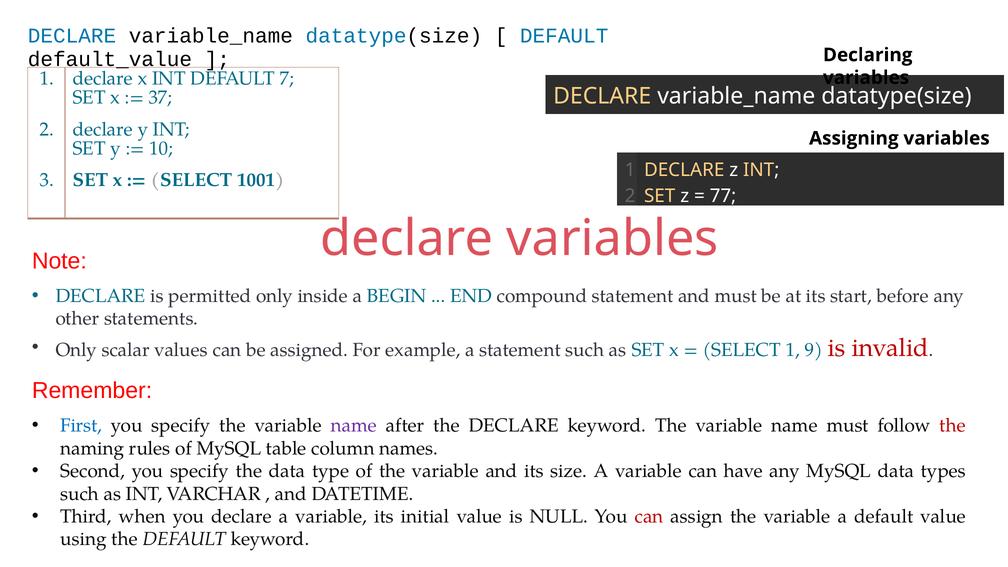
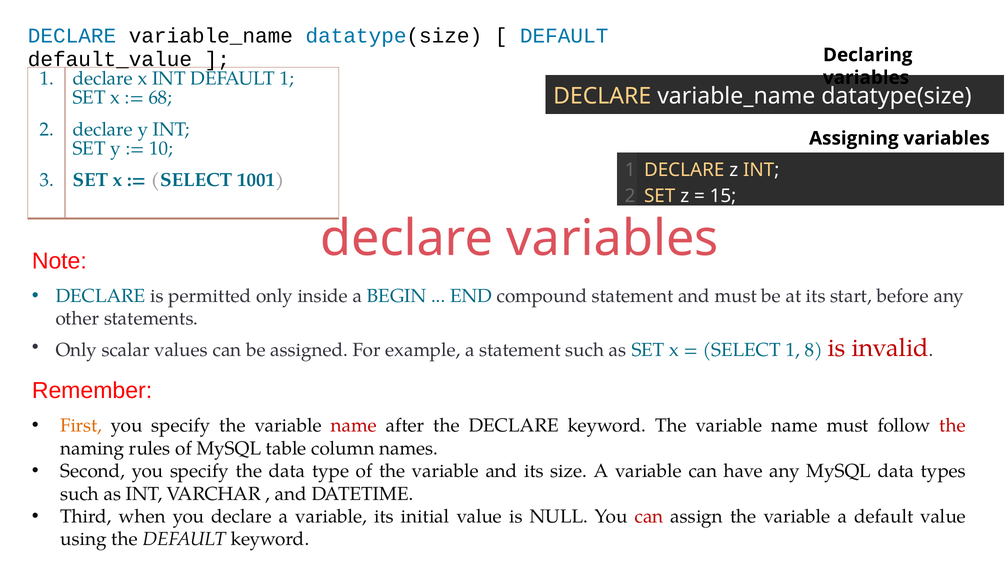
DEFAULT 7: 7 -> 1
37: 37 -> 68
77: 77 -> 15
9: 9 -> 8
First colour: blue -> orange
name at (354, 426) colour: purple -> red
